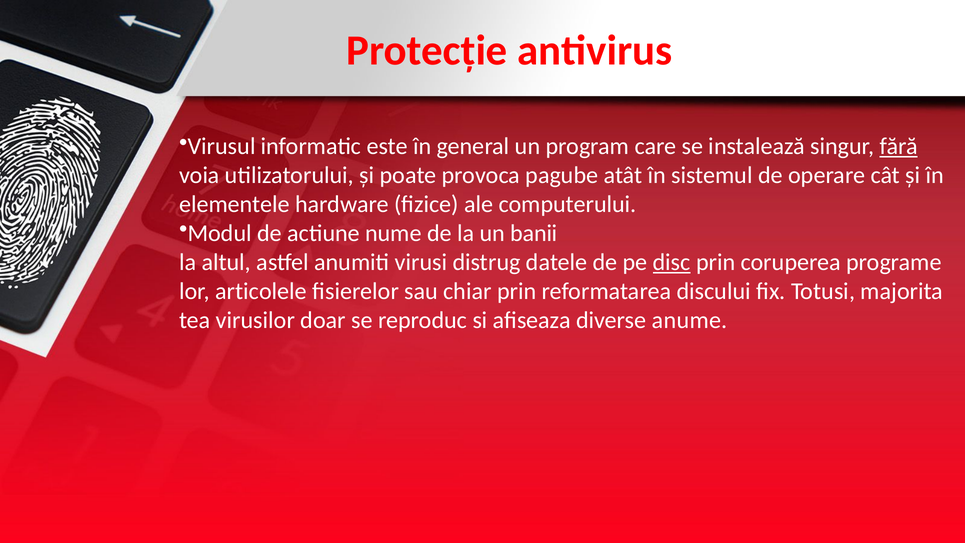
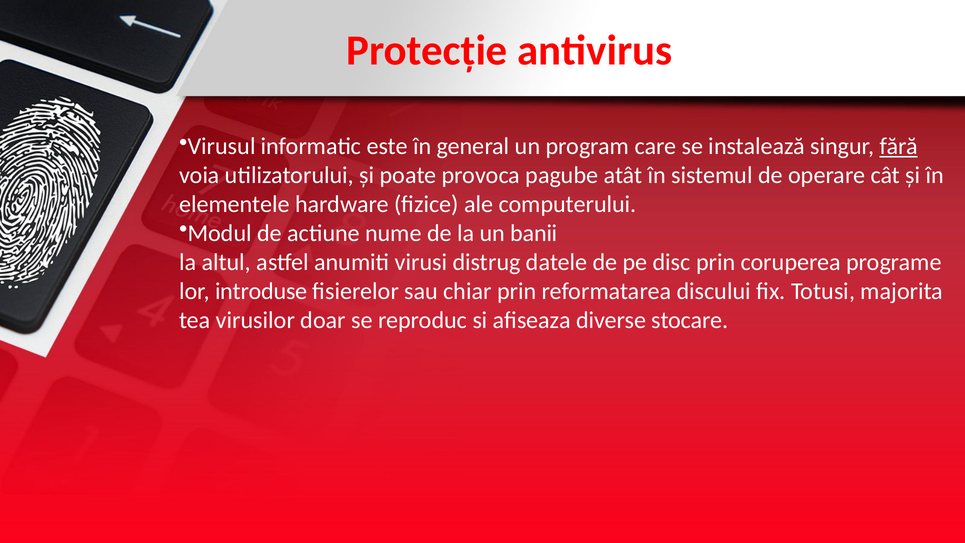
disc underline: present -> none
articolele: articolele -> introduse
anume: anume -> stocare
